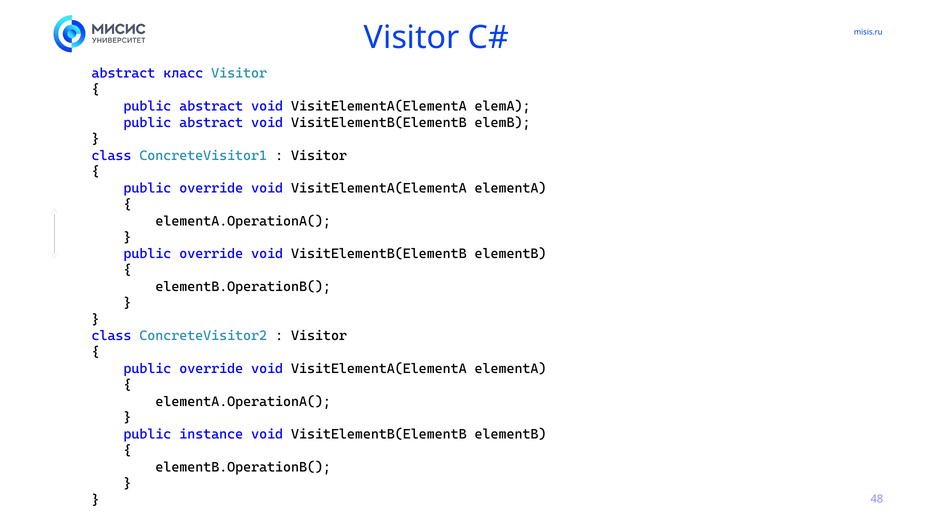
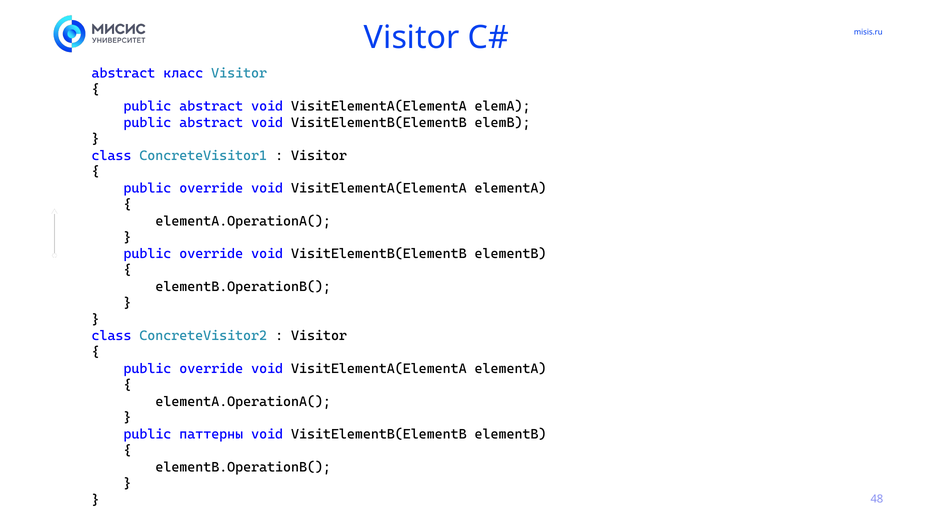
instance: instance -> паттерны
